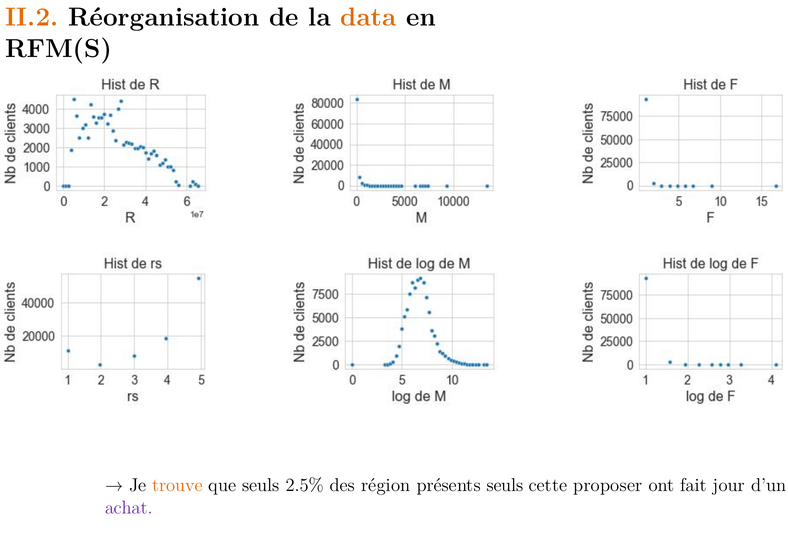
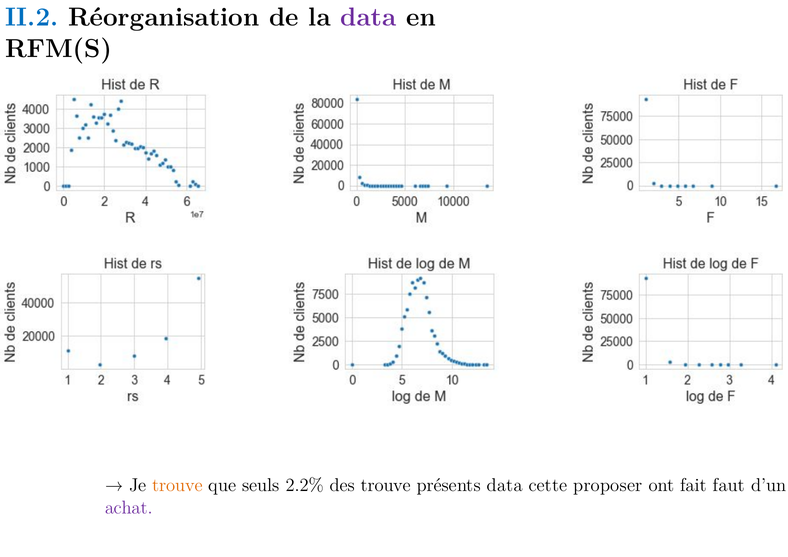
II.2 colour: orange -> blue
data at (368, 17) colour: orange -> purple
2.5%: 2.5% -> 2.2%
des région: région -> trouve
présents seuls: seuls -> data
jour: jour -> faut
